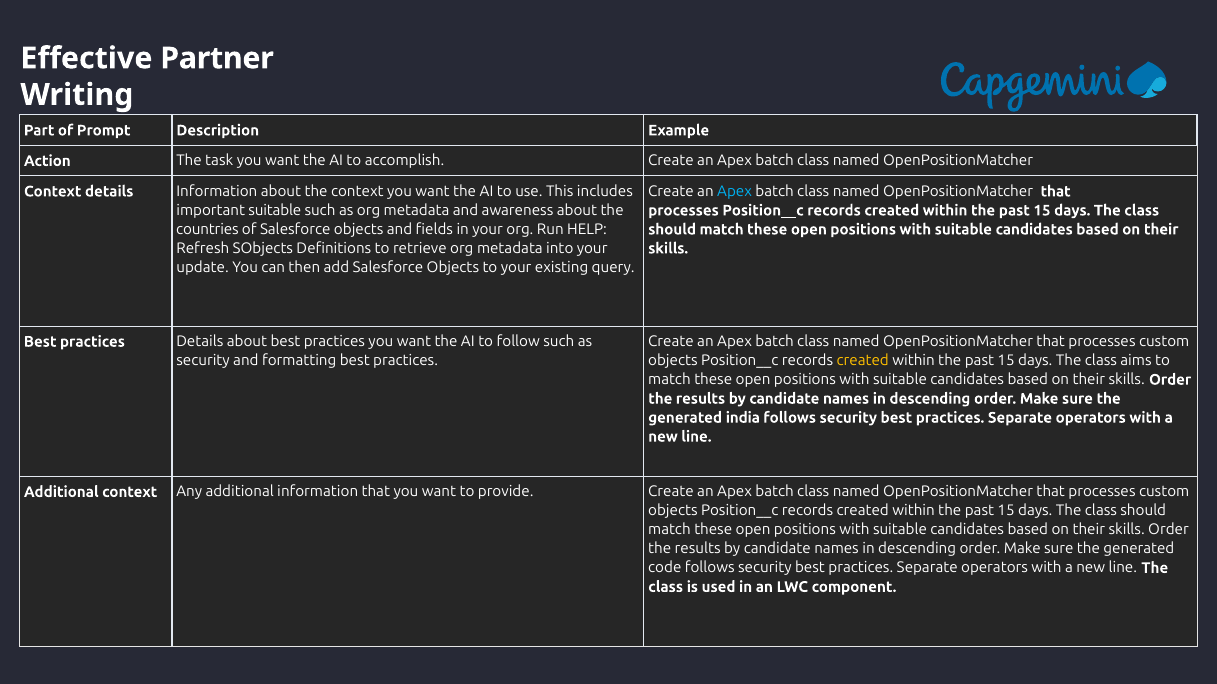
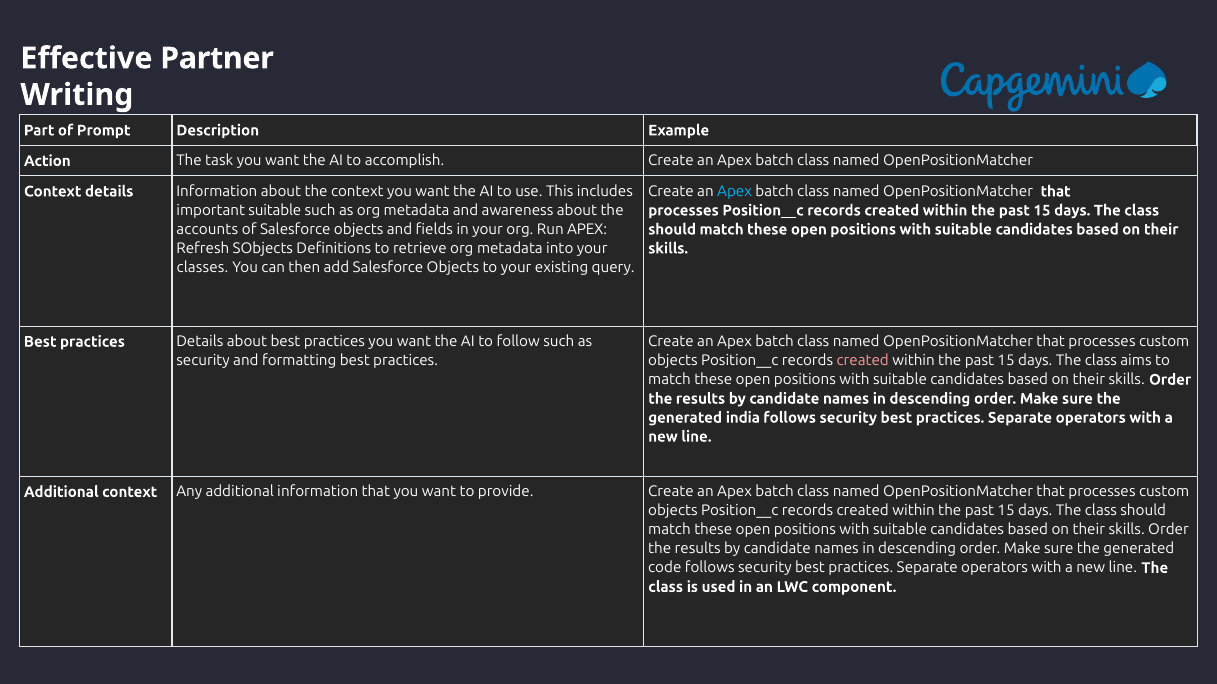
countries: countries -> accounts
Run HELP: HELP -> APEX
update: update -> classes
created at (863, 361) colour: yellow -> pink
